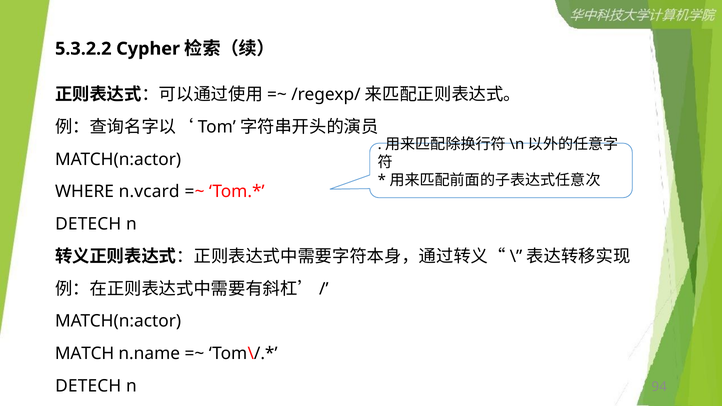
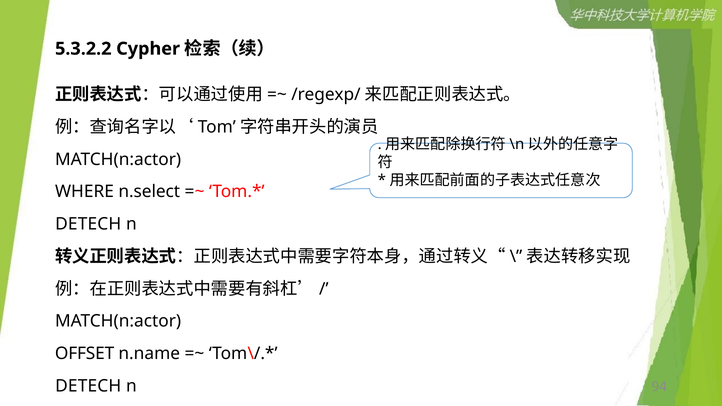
n.vcard: n.vcard -> n.select
MATCH: MATCH -> OFFSET
